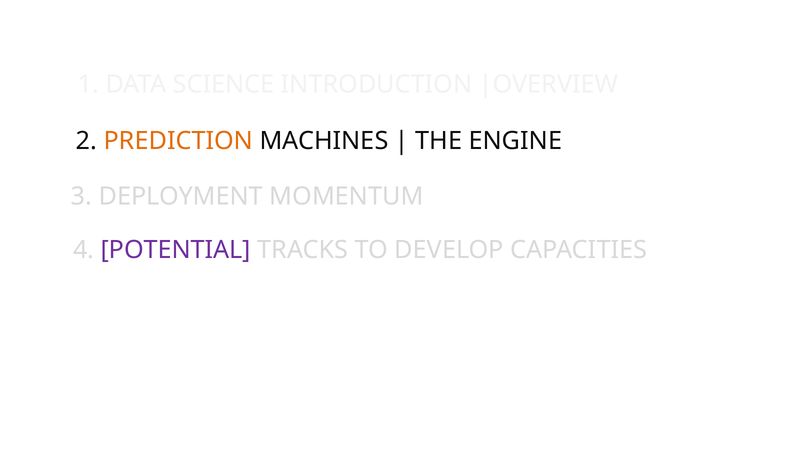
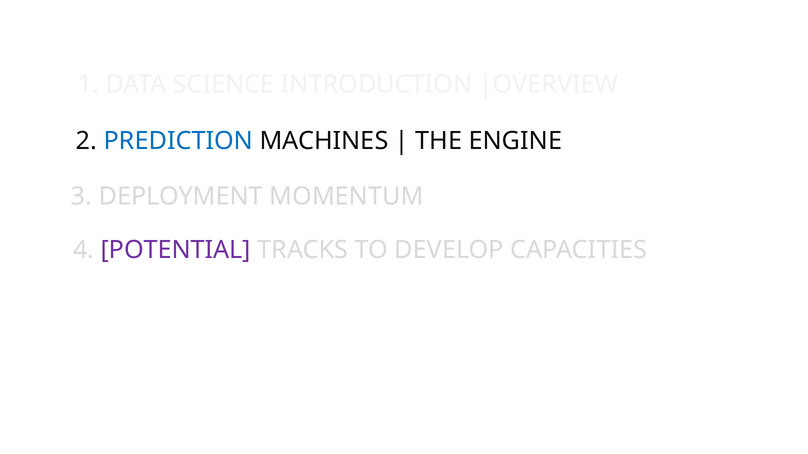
PREDICTION colour: orange -> blue
